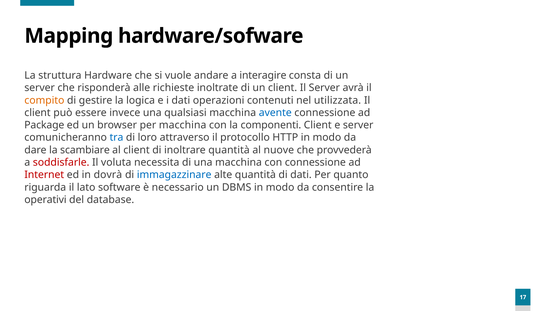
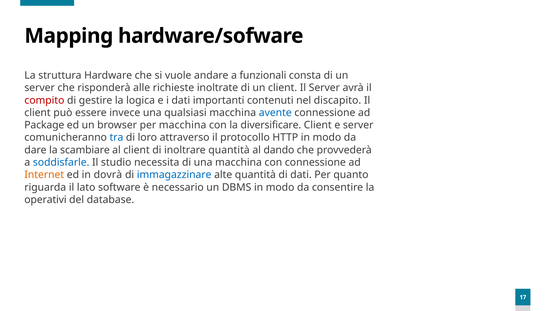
interagire: interagire -> funzionali
compito colour: orange -> red
operazioni: operazioni -> importanti
utilizzata: utilizzata -> discapito
componenti: componenti -> diversificare
nuove: nuove -> dando
soddisfarle colour: red -> blue
voluta: voluta -> studio
Internet colour: red -> orange
